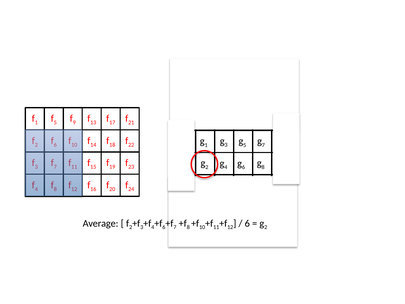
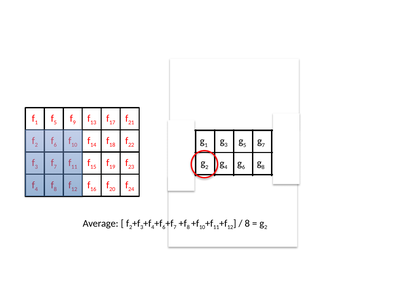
6 at (247, 223): 6 -> 8
